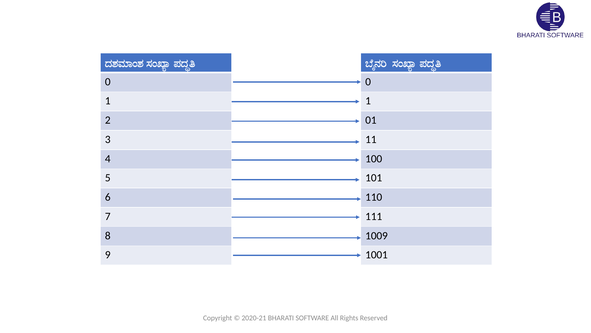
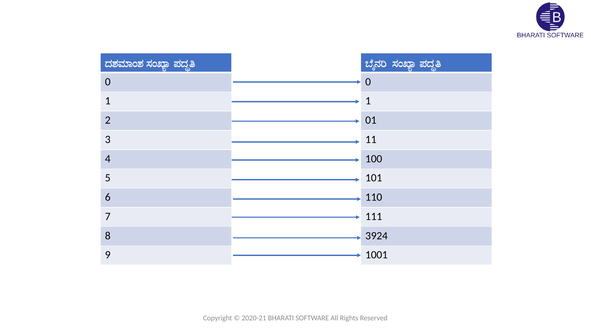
1009: 1009 -> 3924
